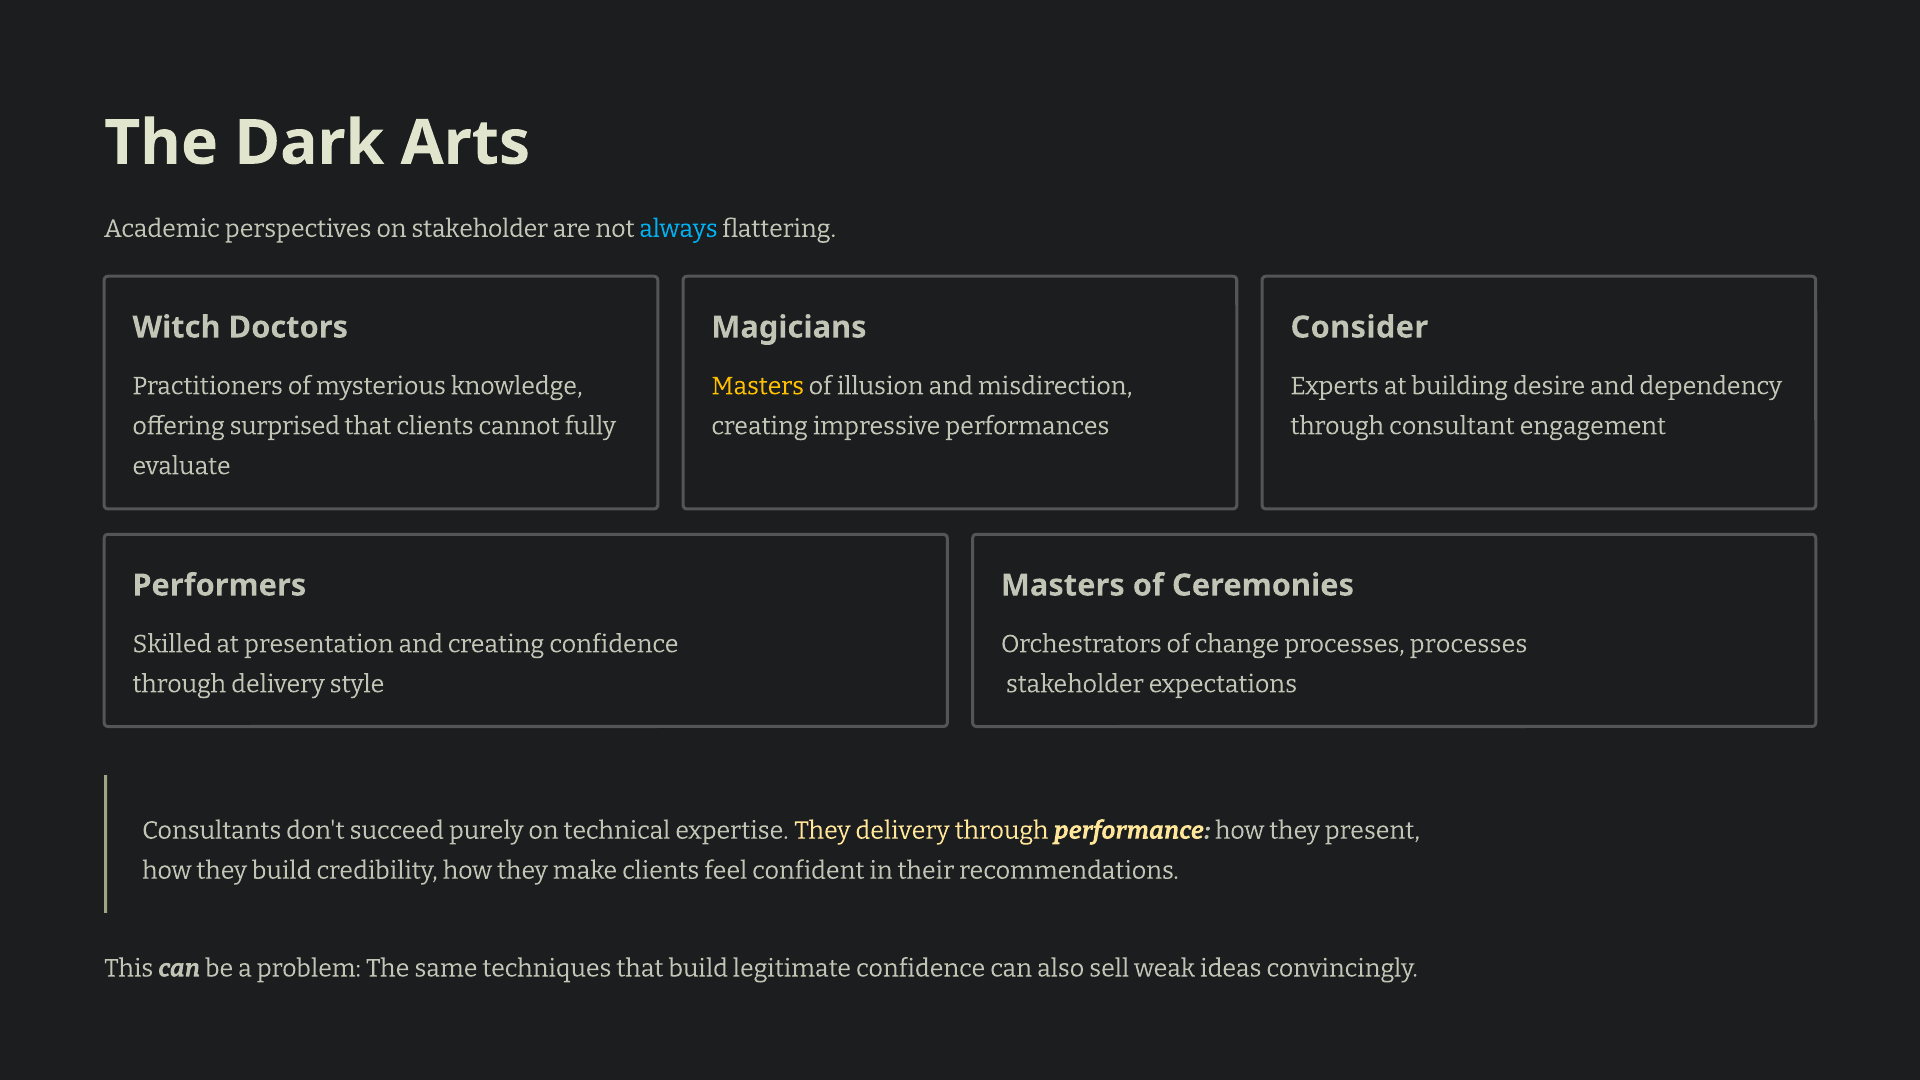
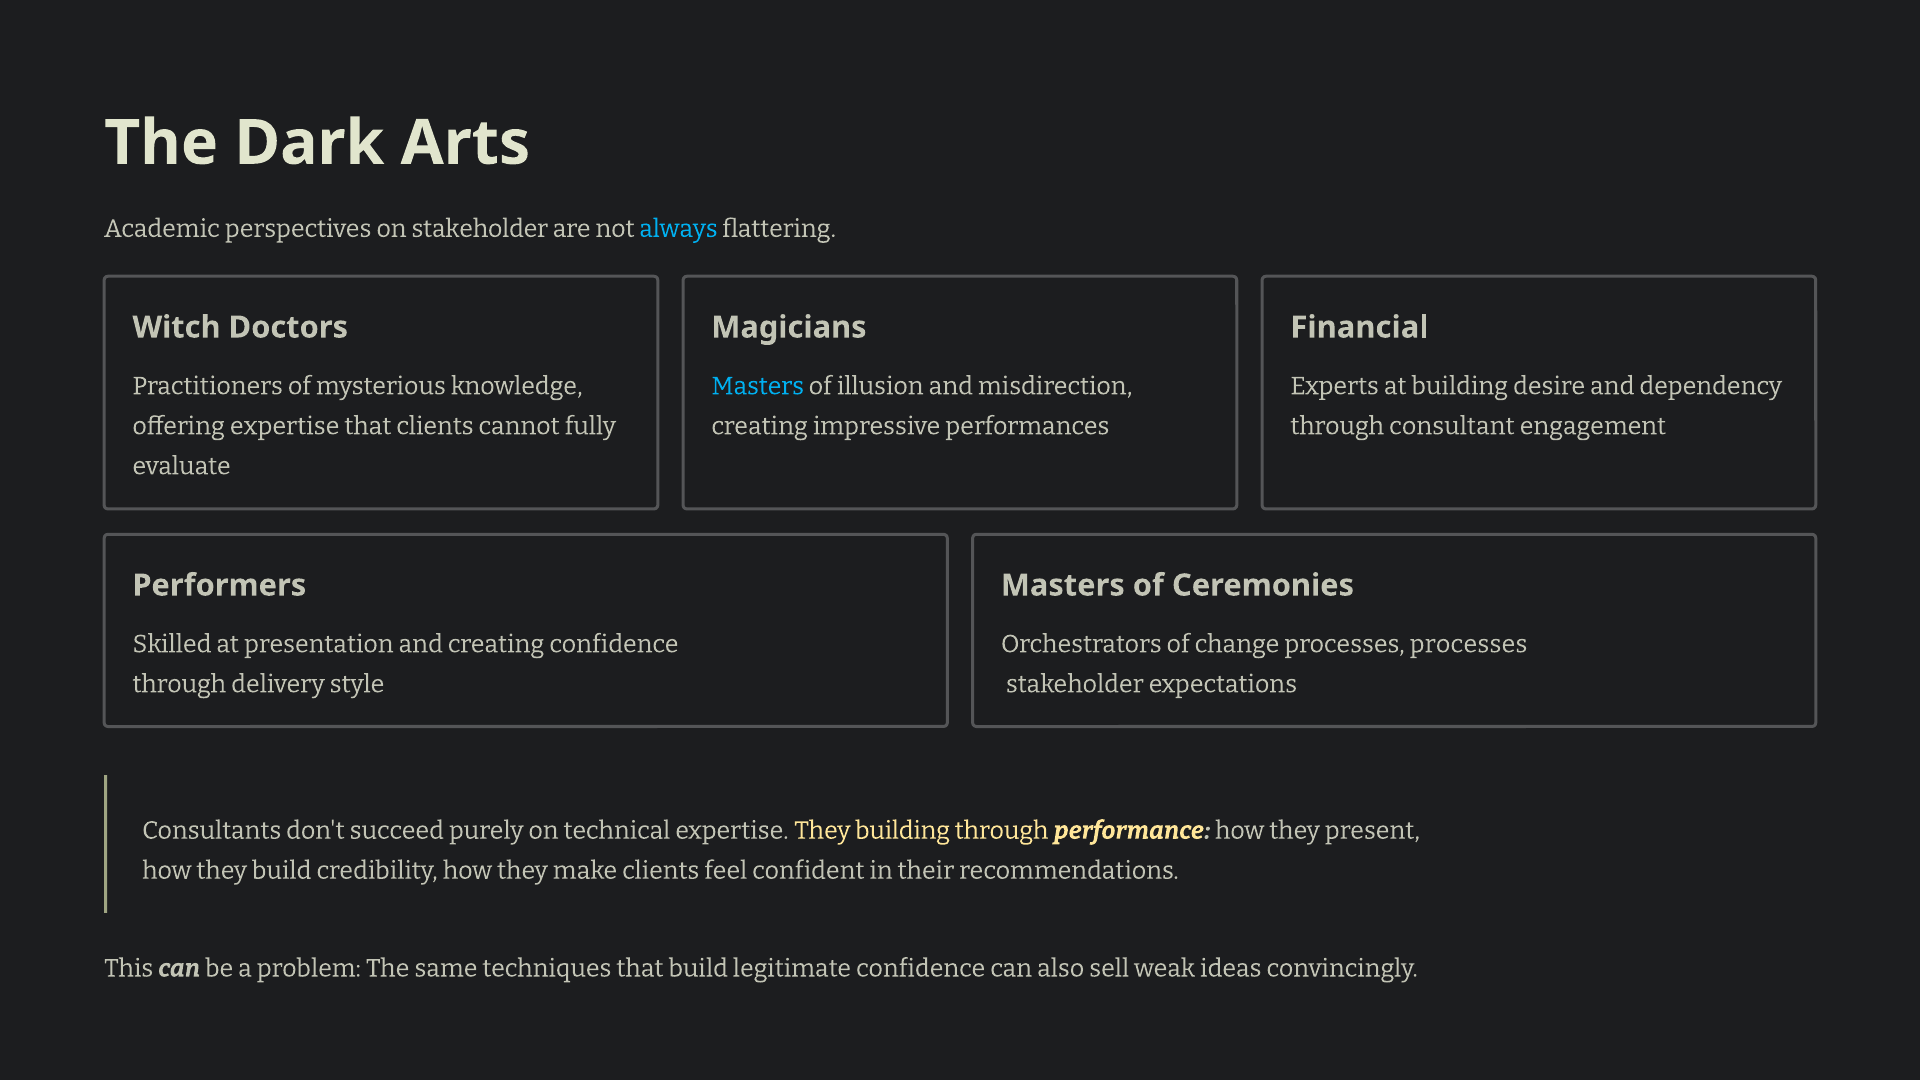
Consider: Consider -> Financial
Masters at (758, 386) colour: yellow -> light blue
offering surprised: surprised -> expertise
They delivery: delivery -> building
